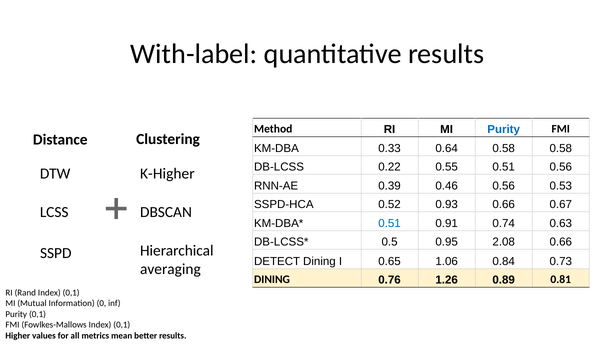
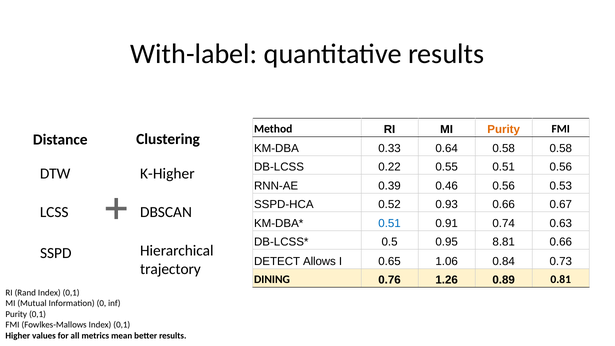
Purity at (504, 130) colour: blue -> orange
2.08: 2.08 -> 8.81
DETECT Dining: Dining -> Allows
averaging: averaging -> trajectory
